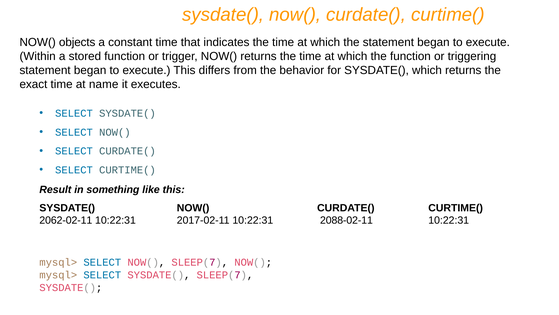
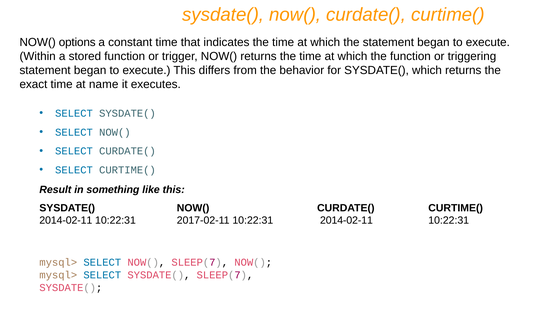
objects: objects -> options
2062-02-11 at (66, 220): 2062-02-11 -> 2014-02-11
10:22:31 2088-02-11: 2088-02-11 -> 2014-02-11
